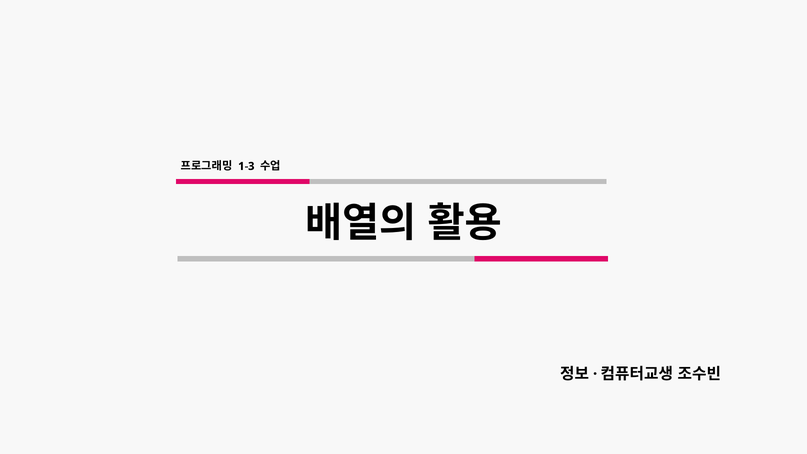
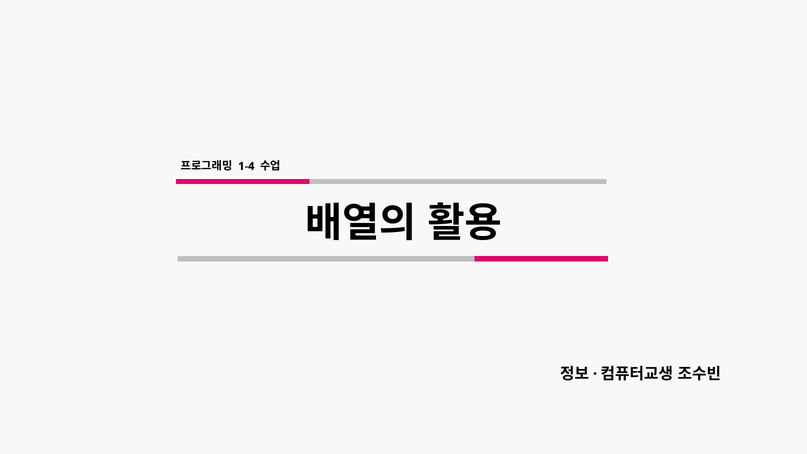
1-3: 1-3 -> 1-4
